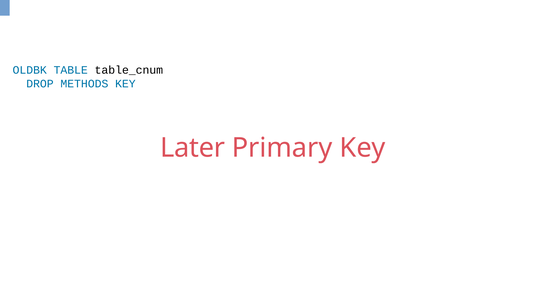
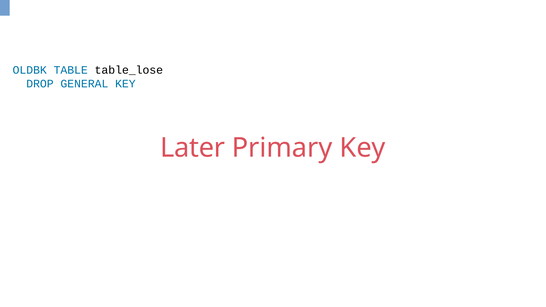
table_cnum: table_cnum -> table_lose
METHODS: METHODS -> GENERAL
